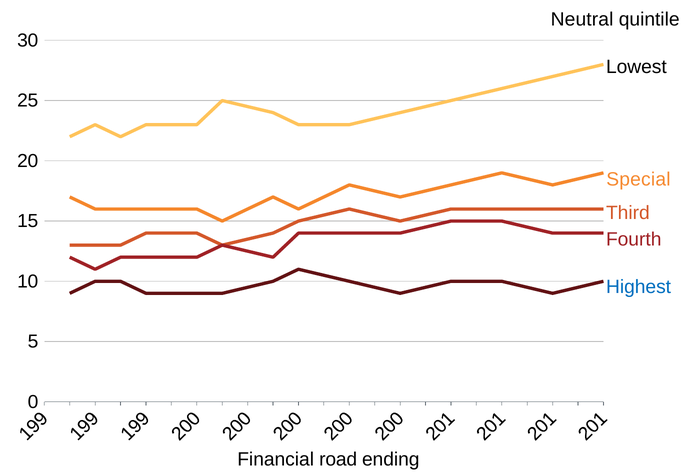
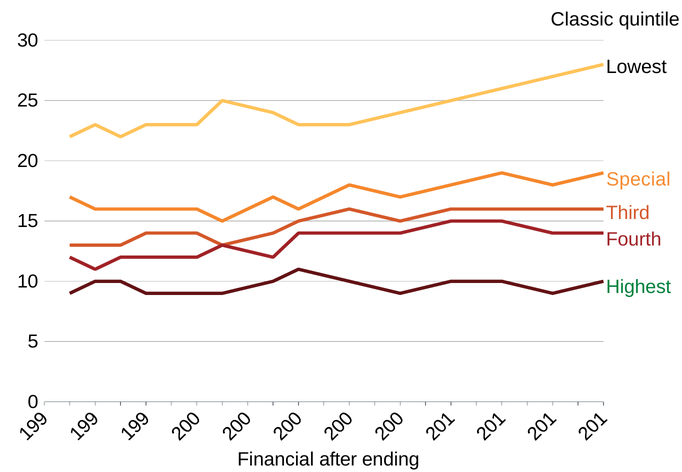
Neutral: Neutral -> Classic
Highest colour: blue -> green
road: road -> after
